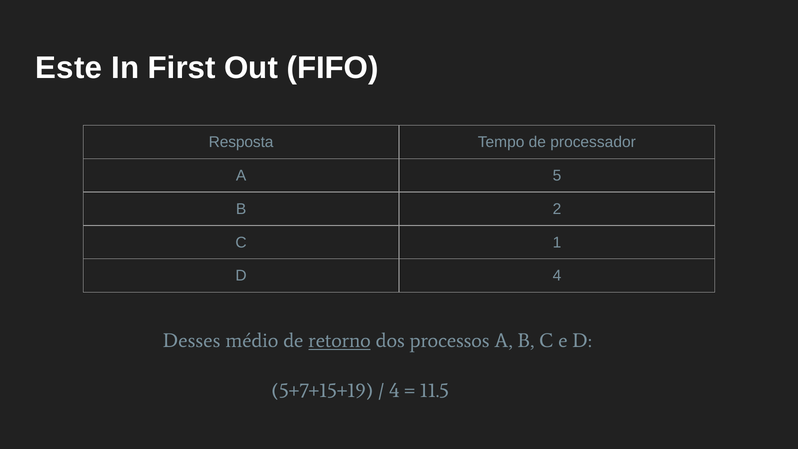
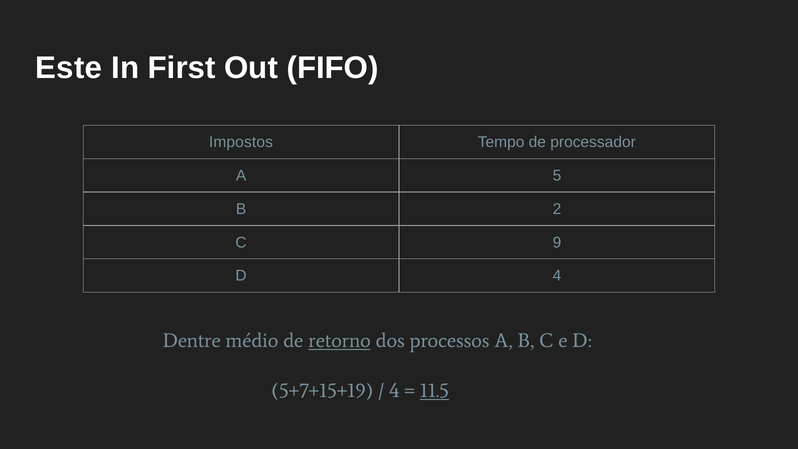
Resposta: Resposta -> Impostos
1: 1 -> 9
Desses: Desses -> Dentre
11.5 underline: none -> present
